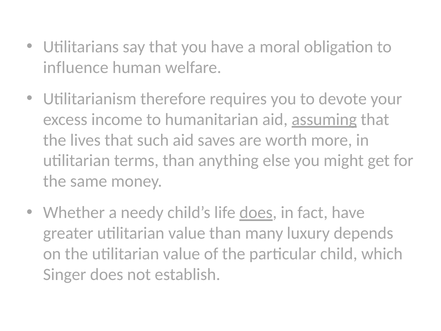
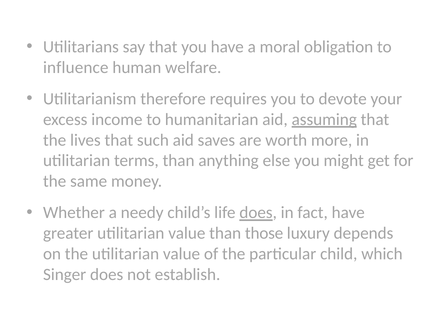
many: many -> those
